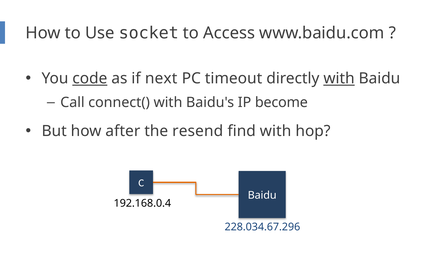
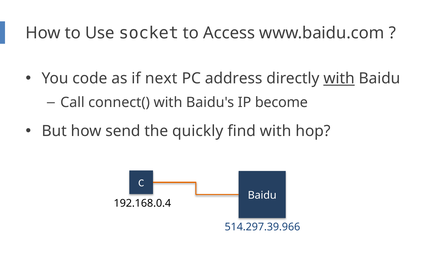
code underline: present -> none
timeout: timeout -> address
after: after -> send
resend: resend -> quickly
228.034.67.296: 228.034.67.296 -> 514.297.39.966
